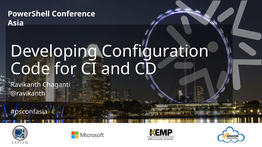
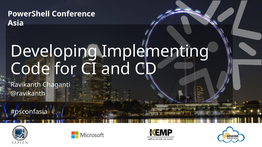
Configuration: Configuration -> Implementing
